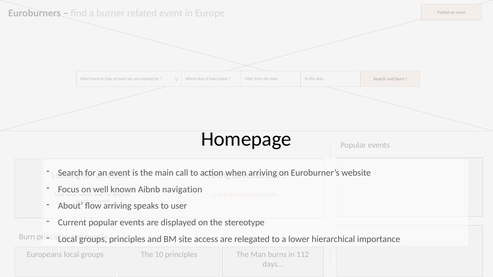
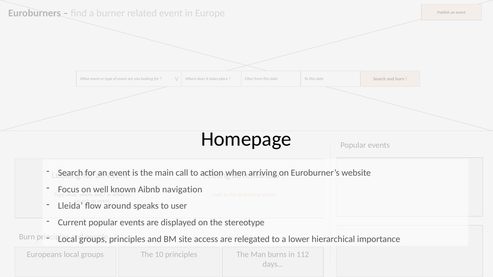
About: About -> Lleida
arriving at (117, 206): arriving -> around
